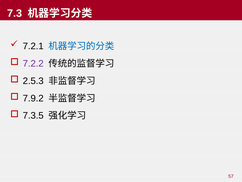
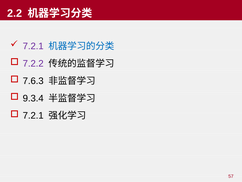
7.3: 7.3 -> 2.2
7.2.1 at (33, 46) colour: black -> purple
2.5.3: 2.5.3 -> 7.6.3
7.9.2: 7.9.2 -> 9.3.4
7.3.5 at (33, 115): 7.3.5 -> 7.2.1
